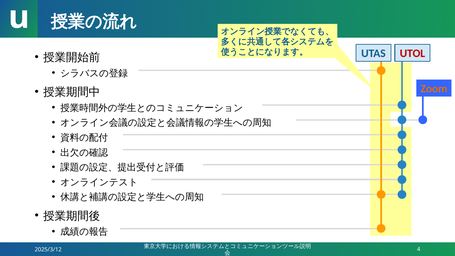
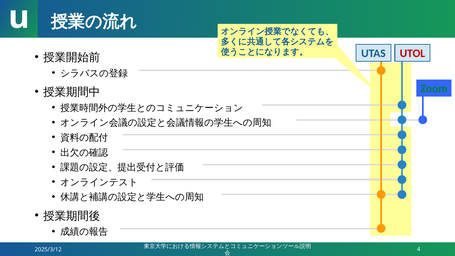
Zoom colour: orange -> green
